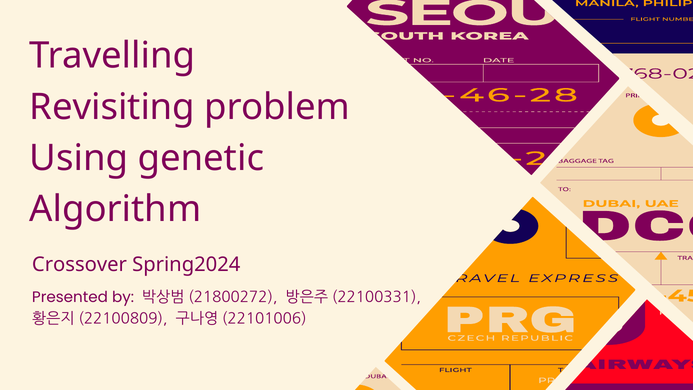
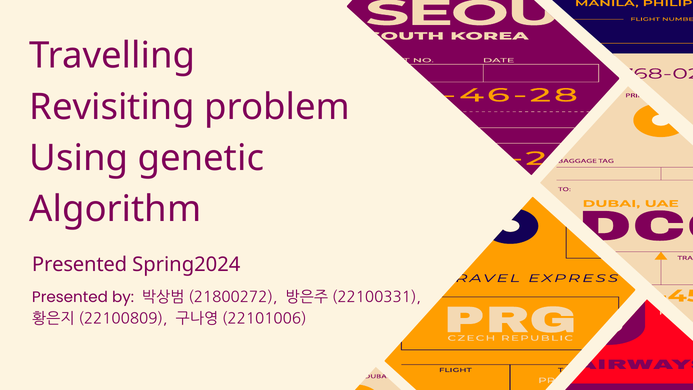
Crossover at (79, 264): Crossover -> Presented
